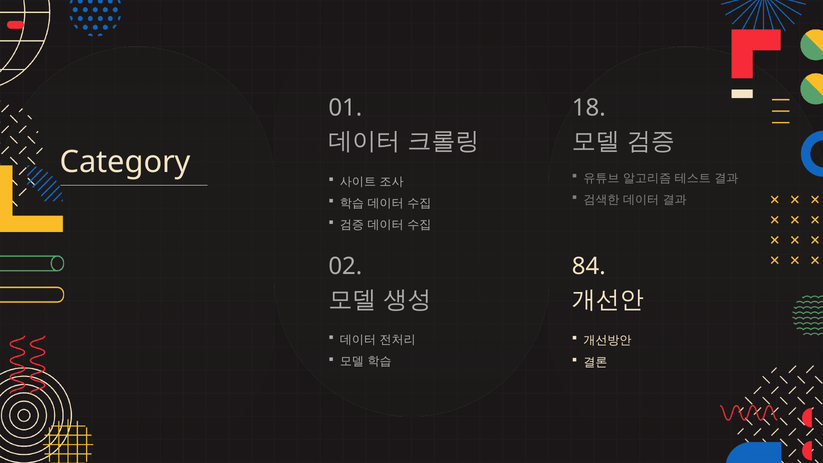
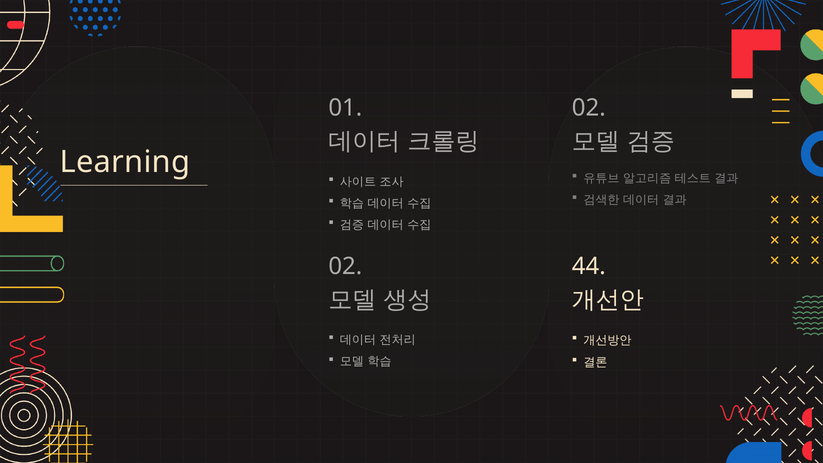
01 18: 18 -> 02
Category: Category -> Learning
84: 84 -> 44
